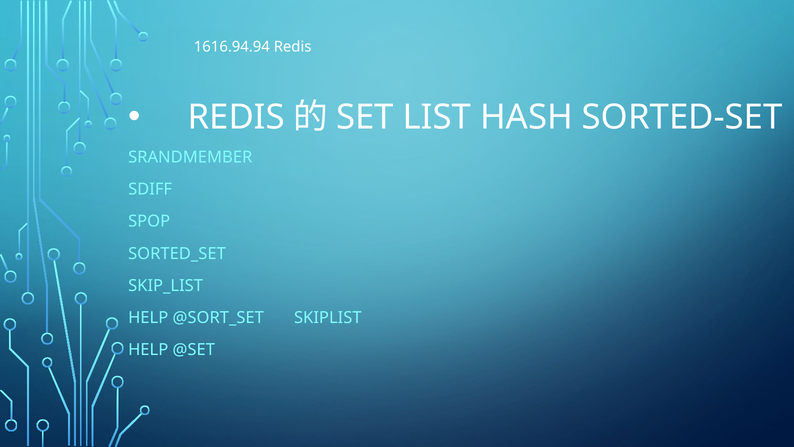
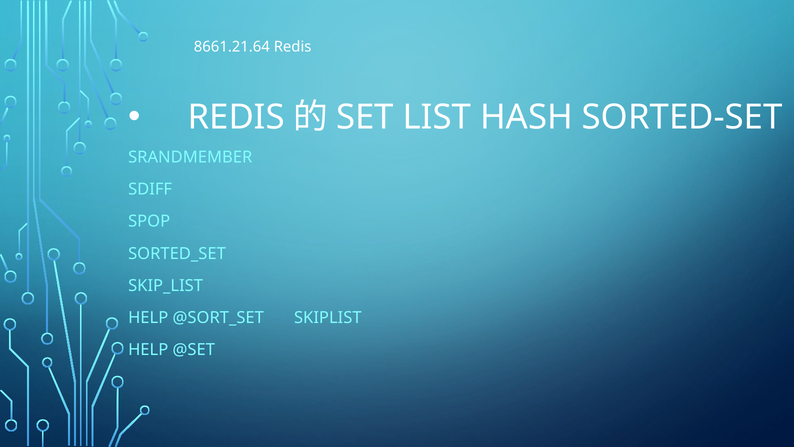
1616.94.94: 1616.94.94 -> 8661.21.64
